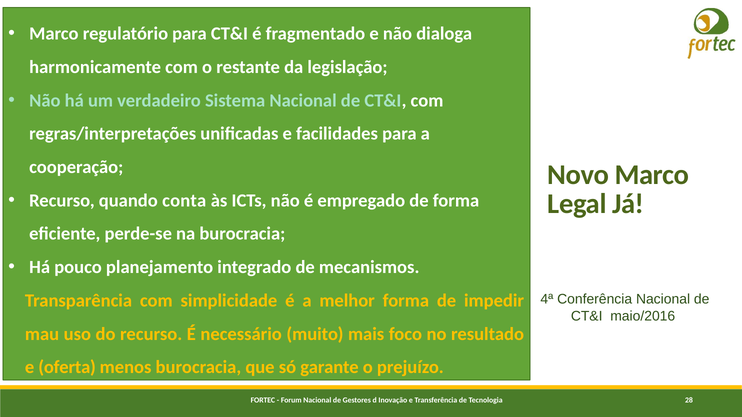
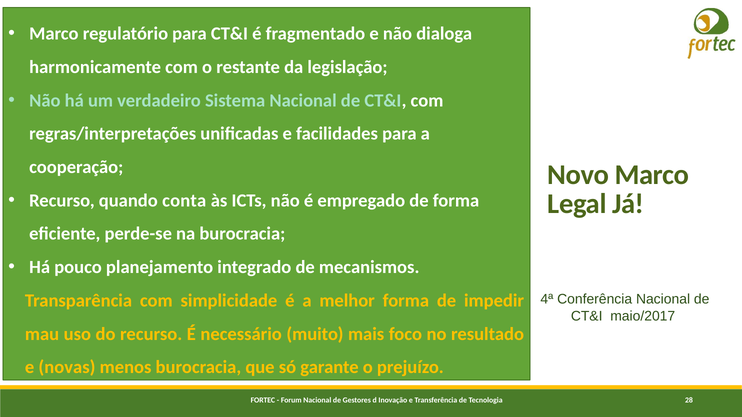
maio/2016: maio/2016 -> maio/2017
oferta: oferta -> novas
